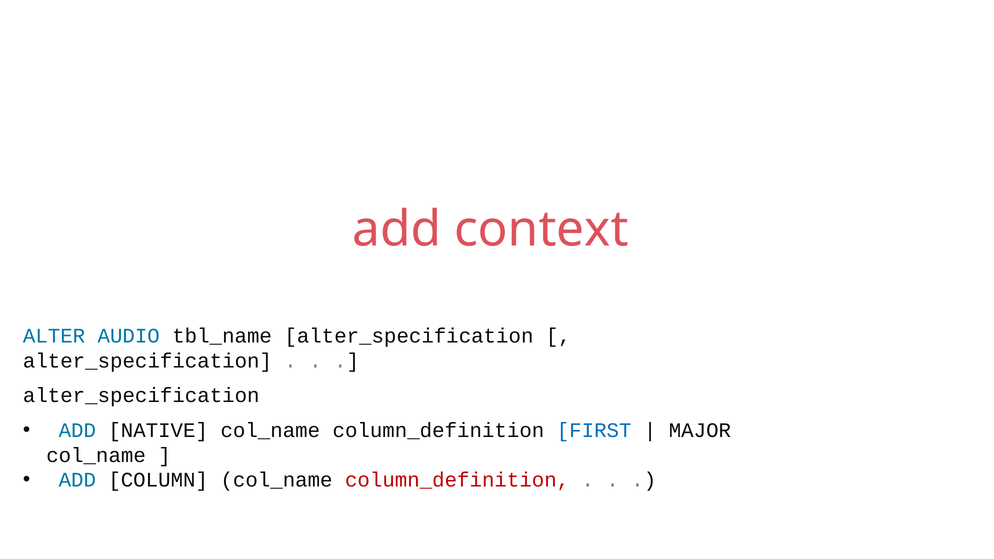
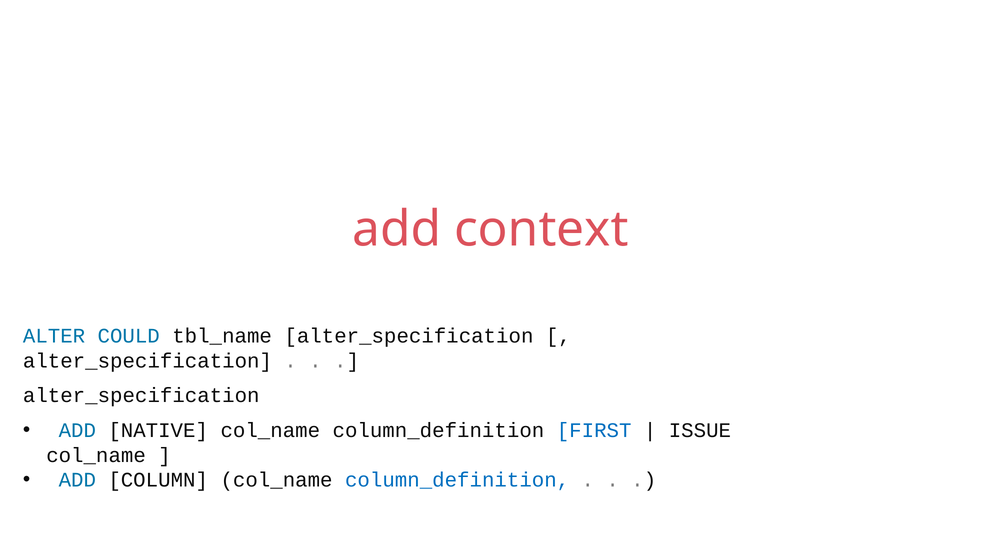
AUDIO: AUDIO -> COULD
MAJOR: MAJOR -> ISSUE
column_definition at (457, 480) colour: red -> blue
